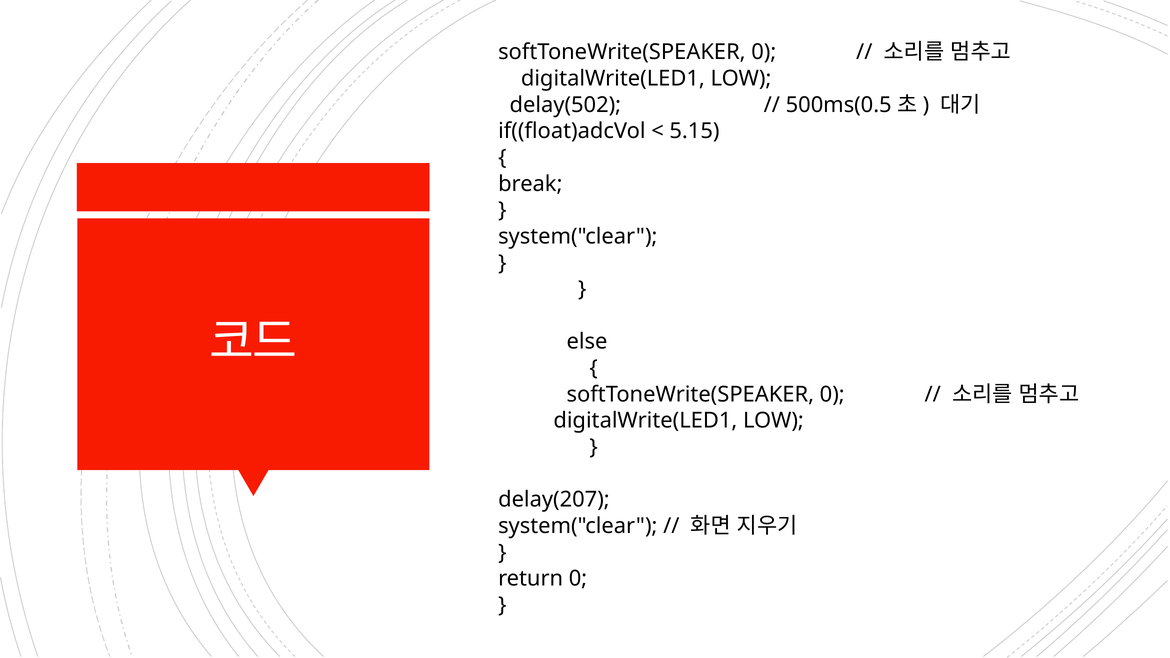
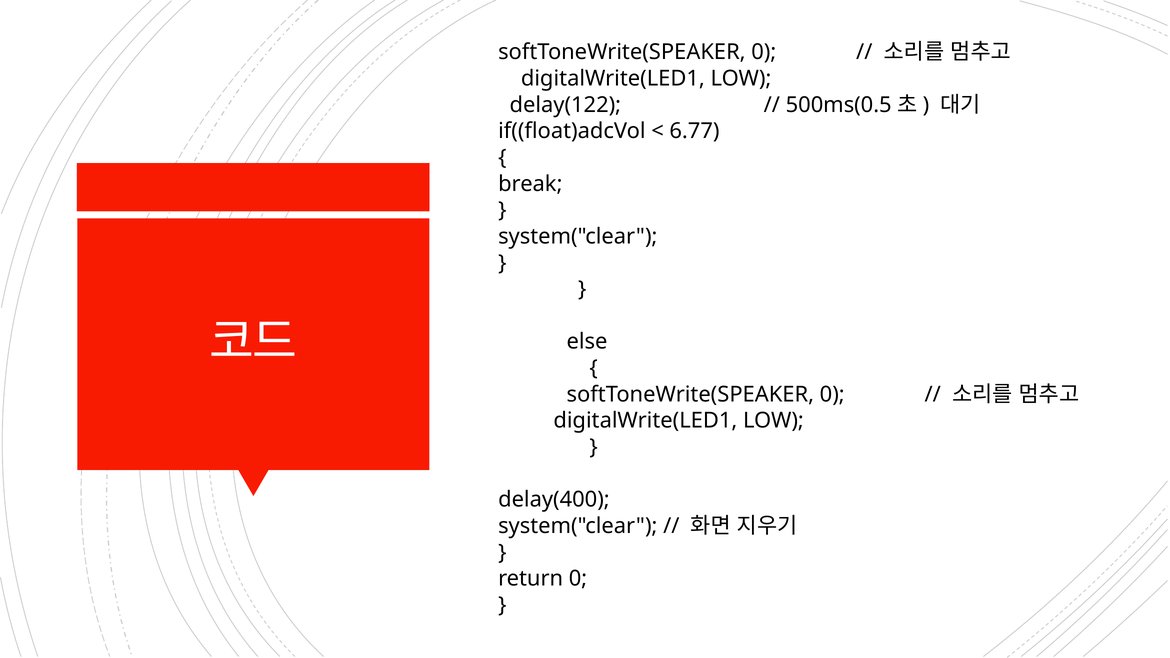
delay(502: delay(502 -> delay(122
5.15: 5.15 -> 6.77
delay(207: delay(207 -> delay(400
